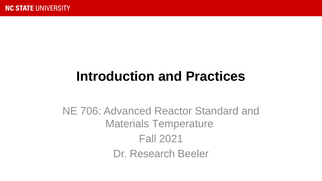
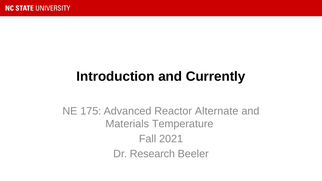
Practices: Practices -> Currently
706: 706 -> 175
Standard: Standard -> Alternate
